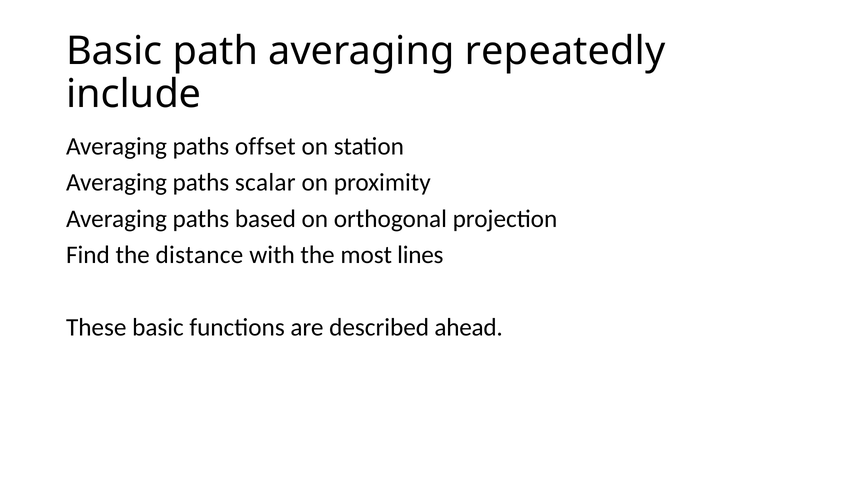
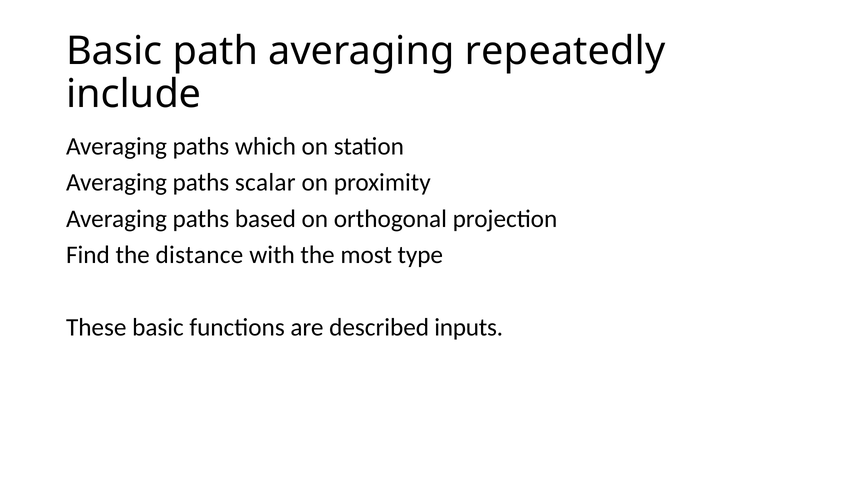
offset: offset -> which
lines: lines -> type
ahead: ahead -> inputs
